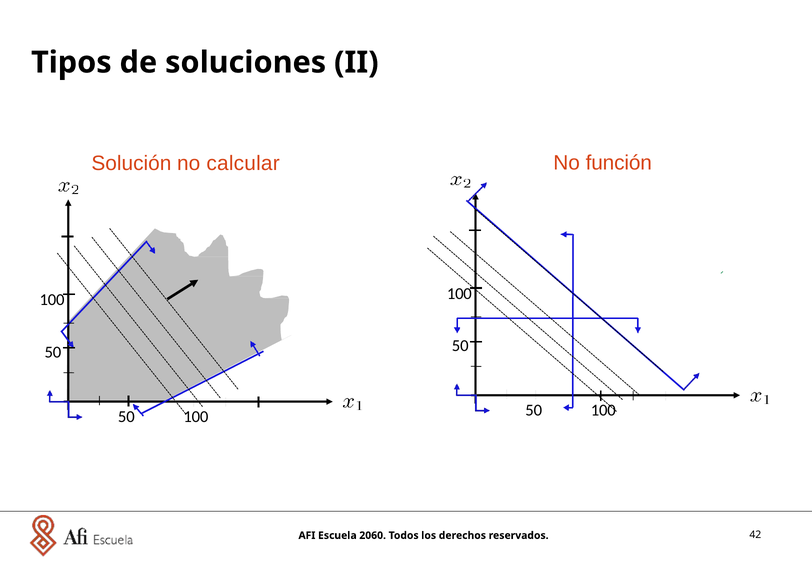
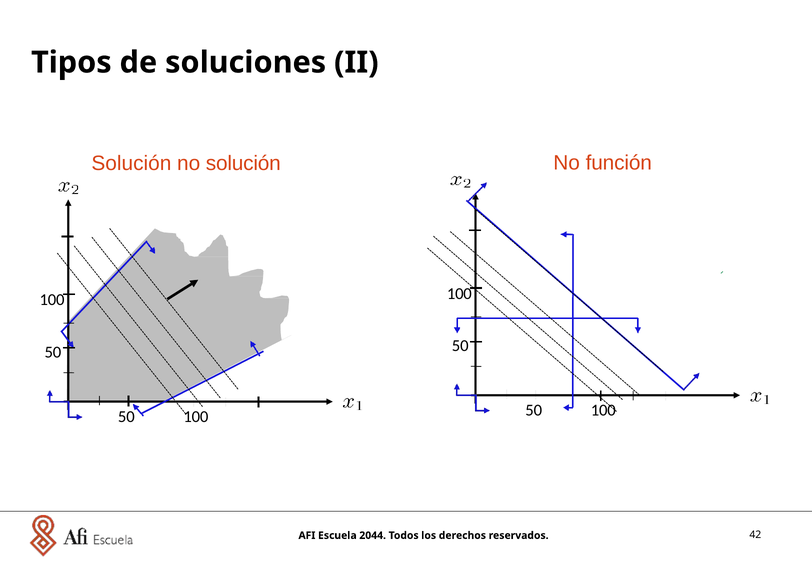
no calcular: calcular -> solución
2060: 2060 -> 2044
